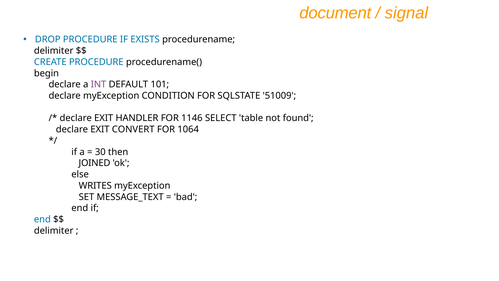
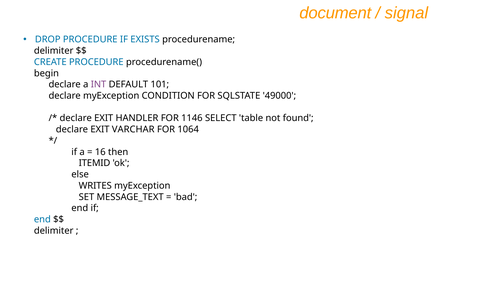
51009: 51009 -> 49000
CONVERT: CONVERT -> VARCHAR
30: 30 -> 16
JOINED: JOINED -> ITEMID
